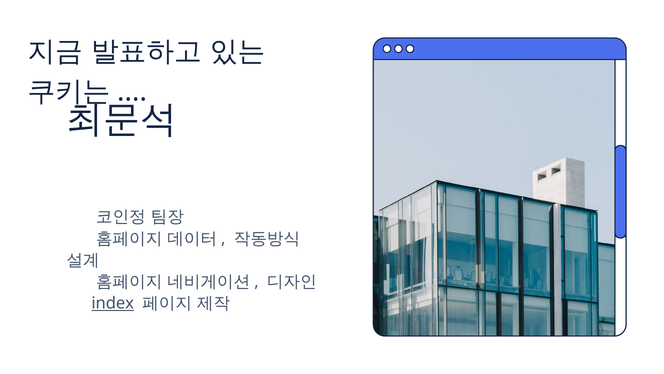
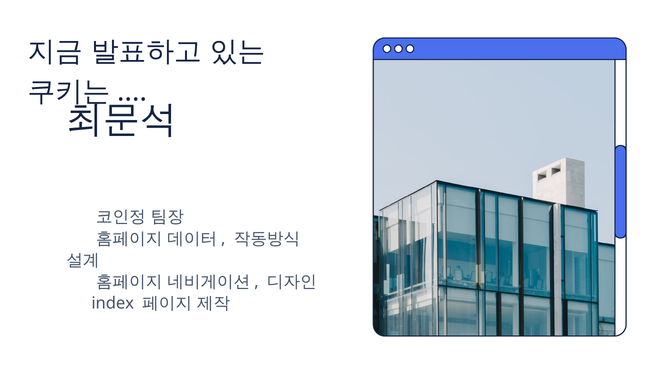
index underline: present -> none
